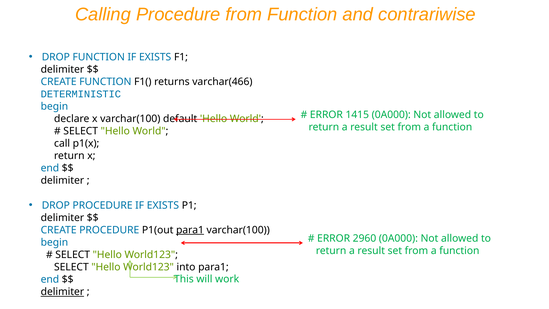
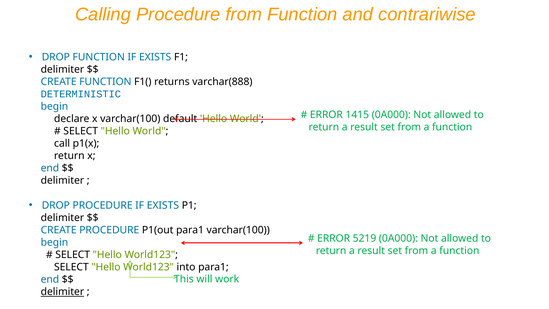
varchar(466: varchar(466 -> varchar(888
para1 at (190, 230) underline: present -> none
2960: 2960 -> 5219
